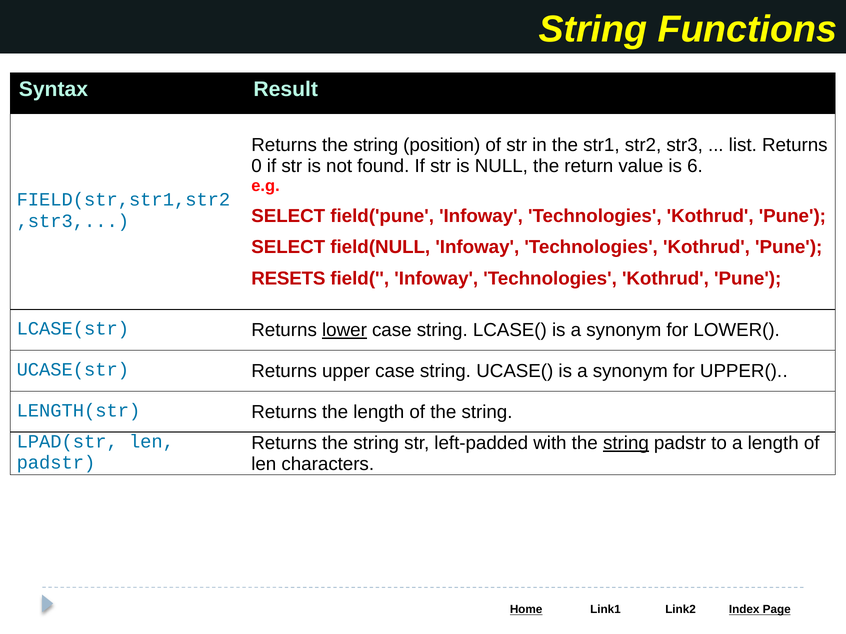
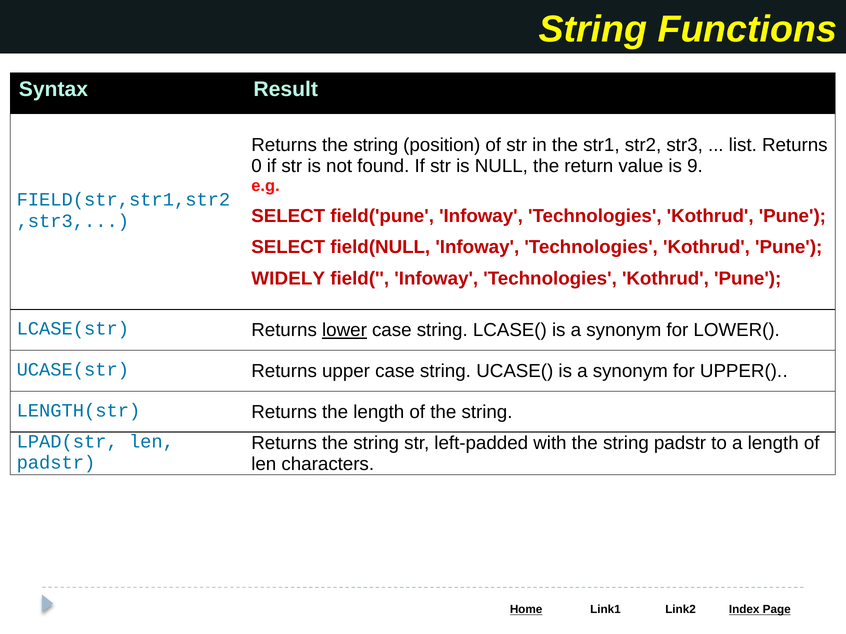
6: 6 -> 9
RESETS: RESETS -> WIDELY
string at (626, 444) underline: present -> none
